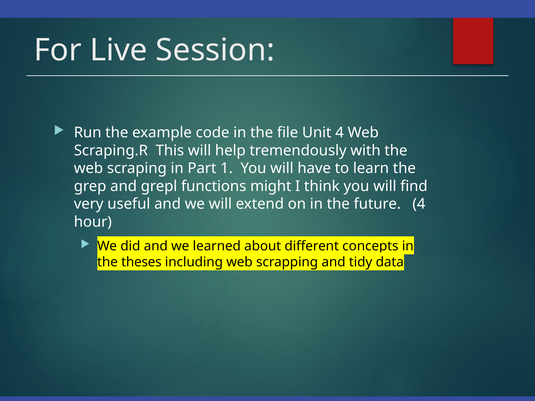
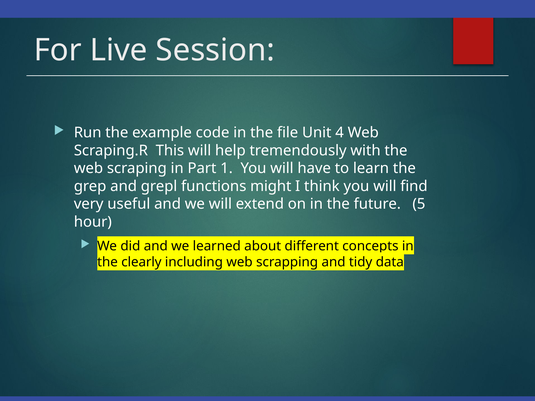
future 4: 4 -> 5
theses: theses -> clearly
